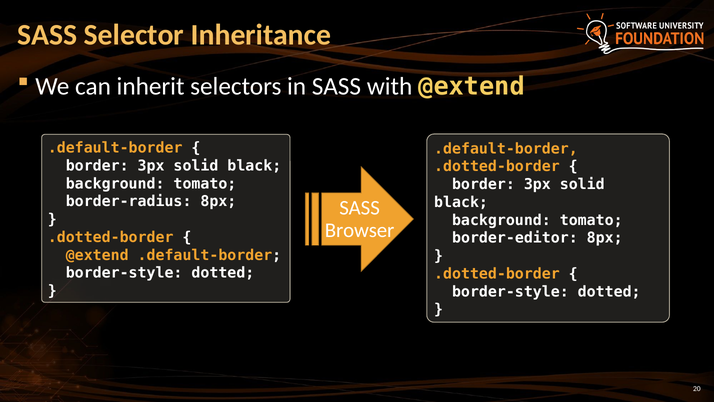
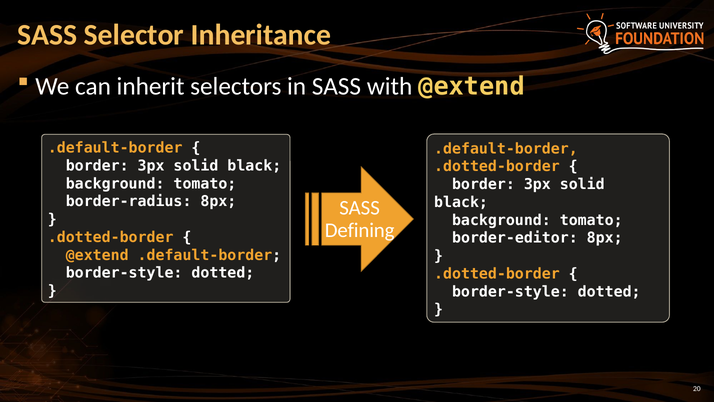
Browser: Browser -> Defining
